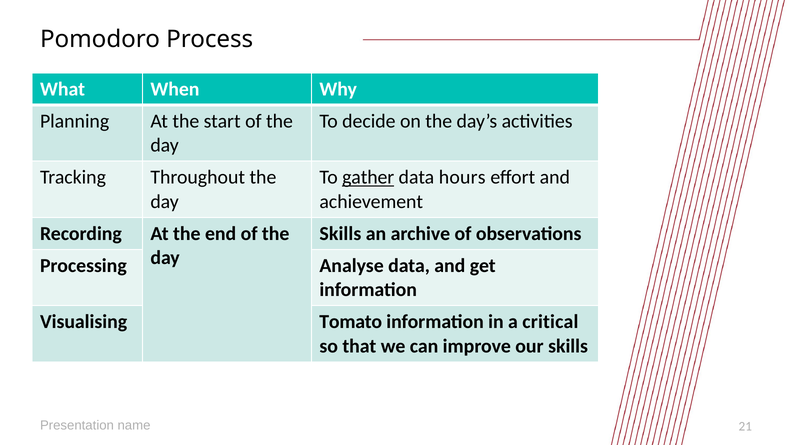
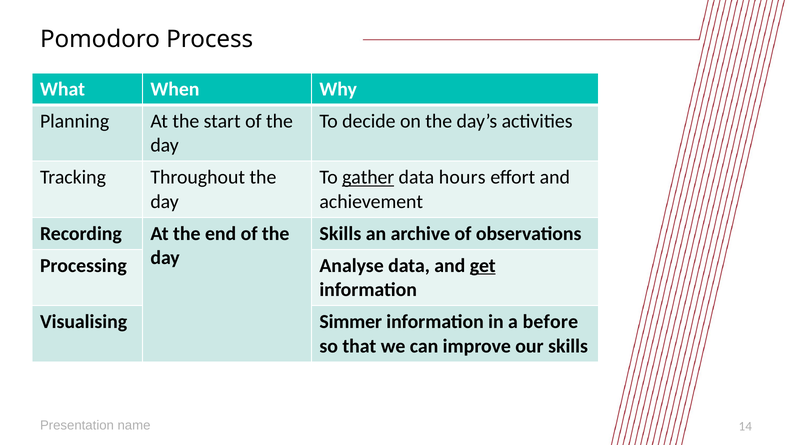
get underline: none -> present
Tomato: Tomato -> Simmer
critical: critical -> before
21: 21 -> 14
